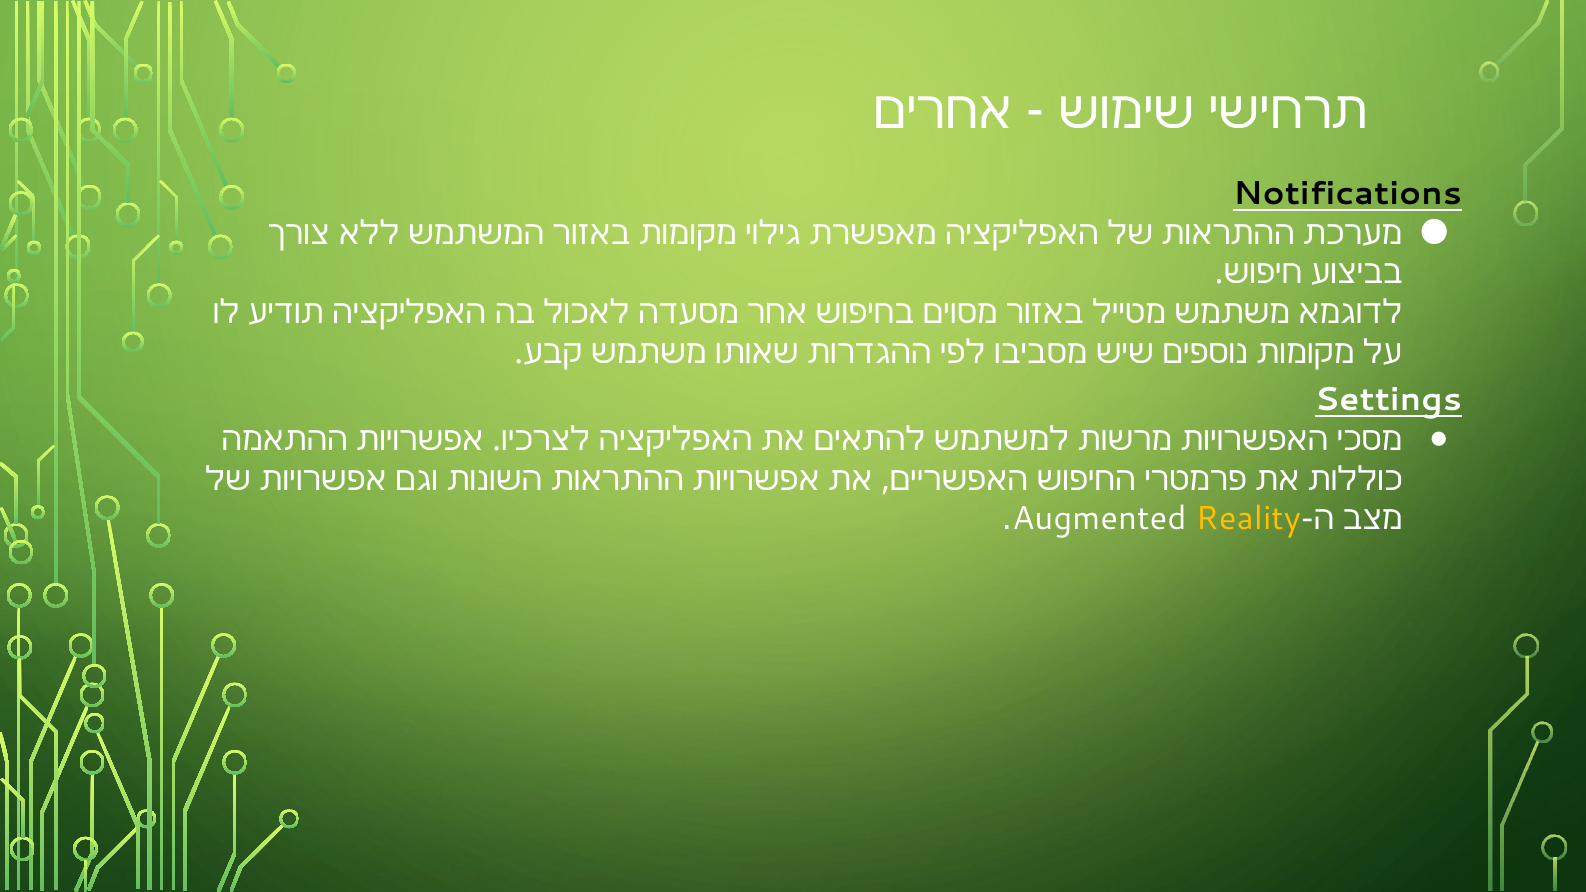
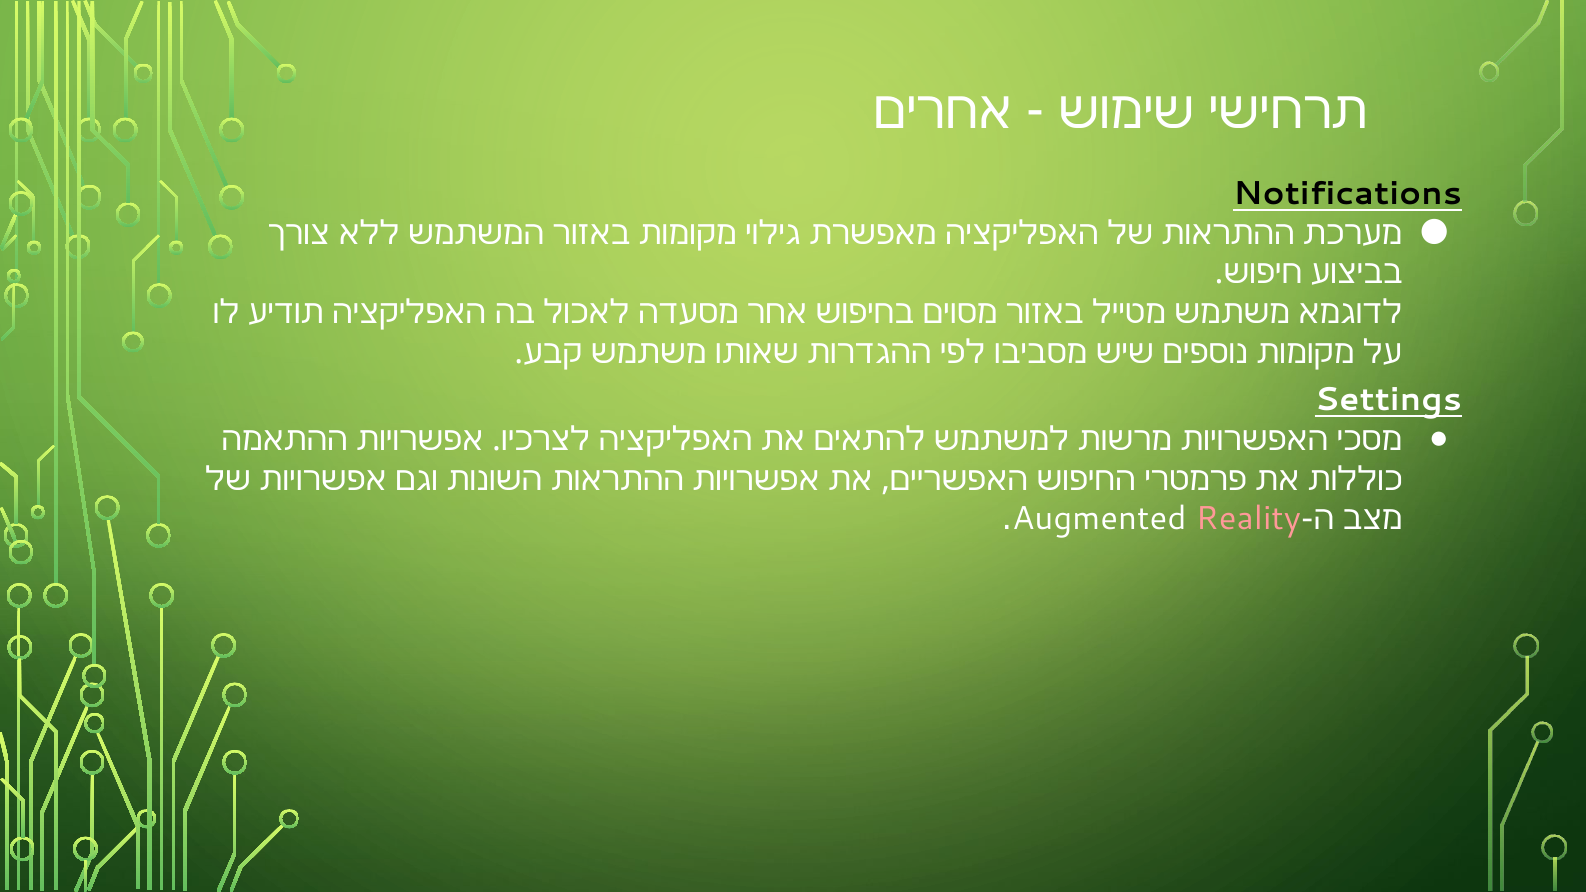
Reality colour: yellow -> pink
